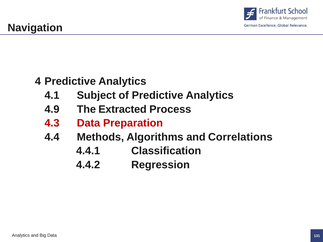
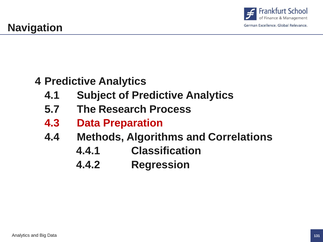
4.9: 4.9 -> 5.7
Extracted: Extracted -> Research
